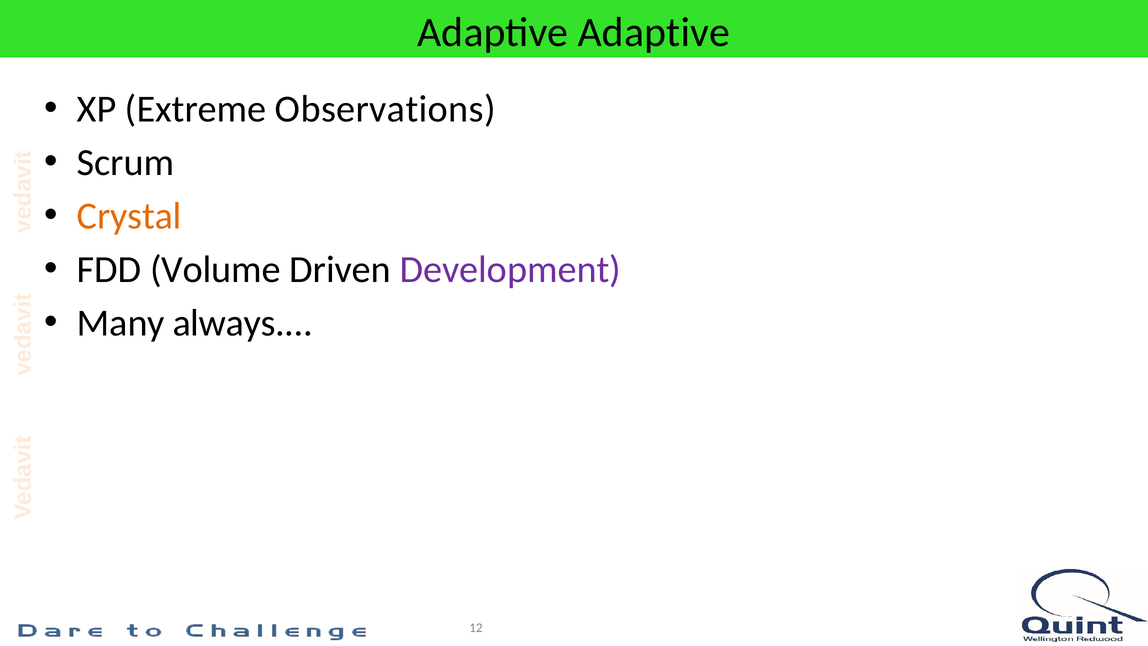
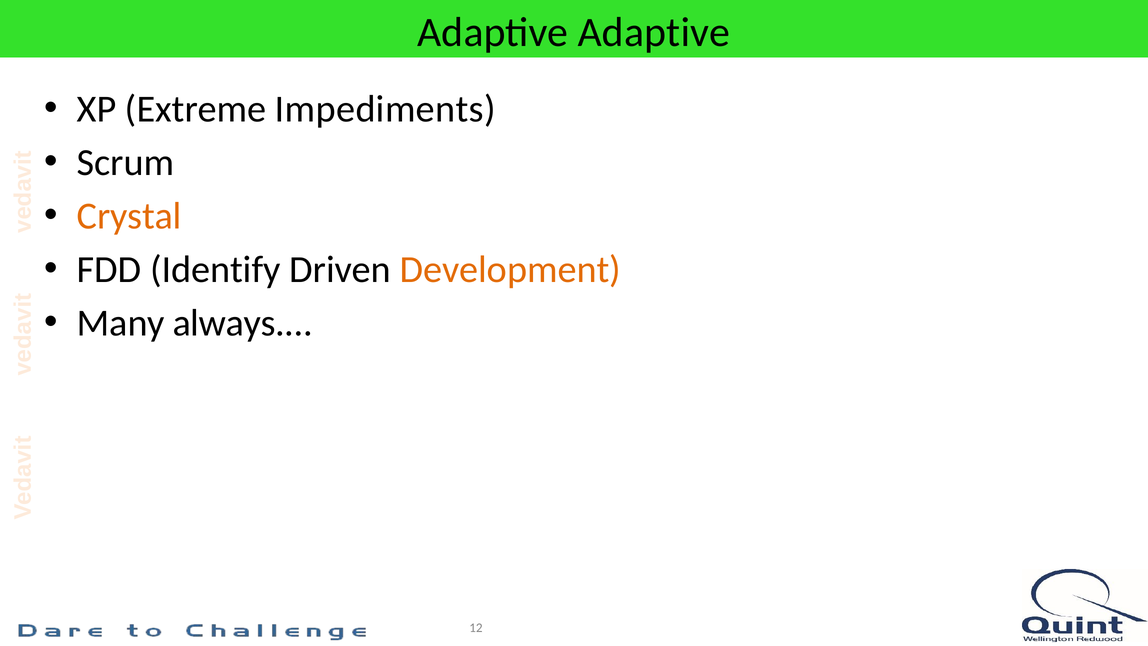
Observations: Observations -> Impediments
Volume: Volume -> Identify
Development colour: purple -> orange
